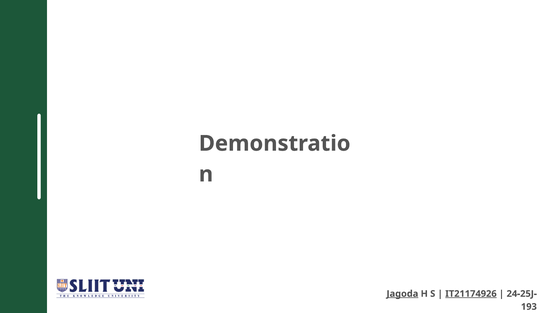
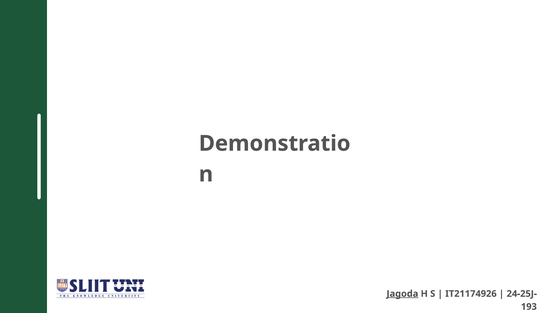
IT21174926 underline: present -> none
